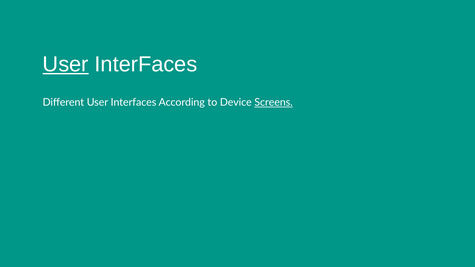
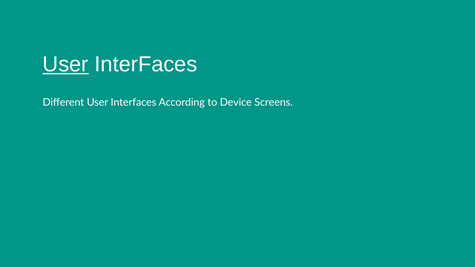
Screens underline: present -> none
